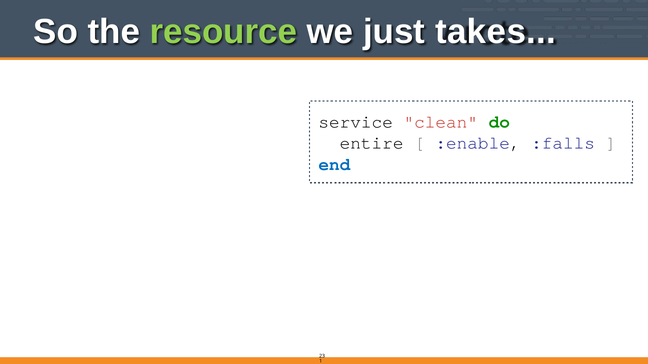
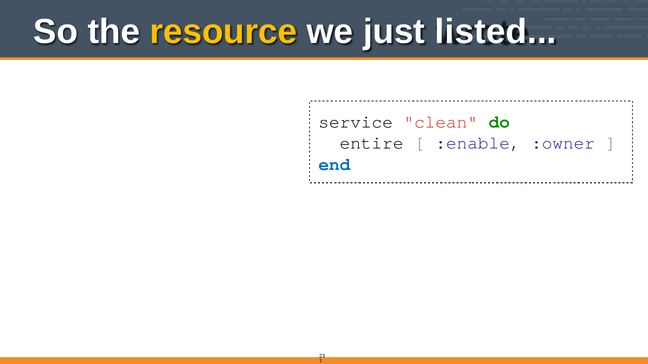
resource colour: light green -> yellow
takes: takes -> listed
:falls: :falls -> :owner
